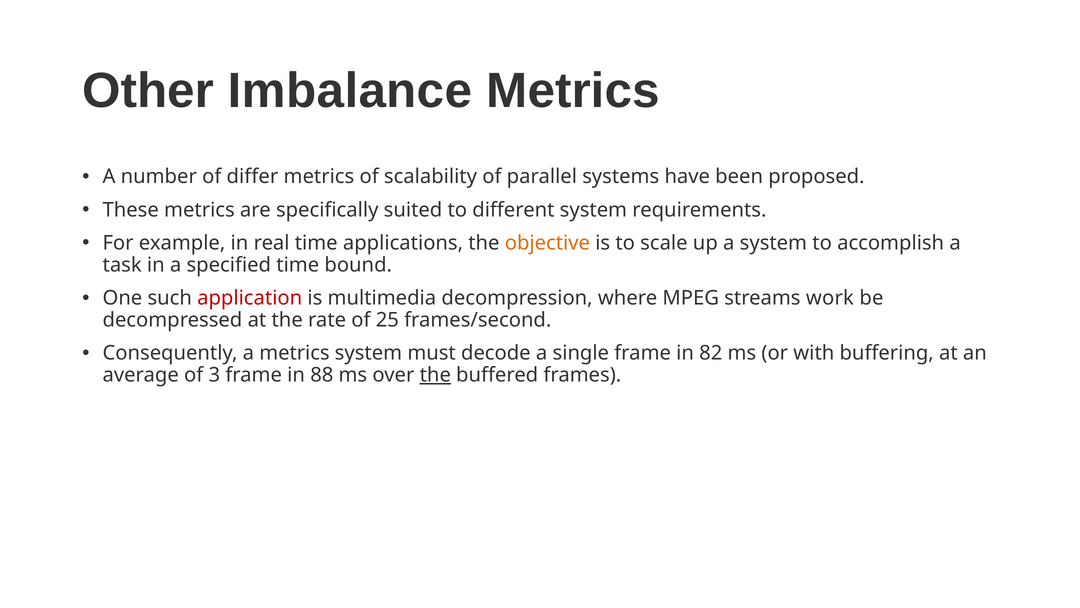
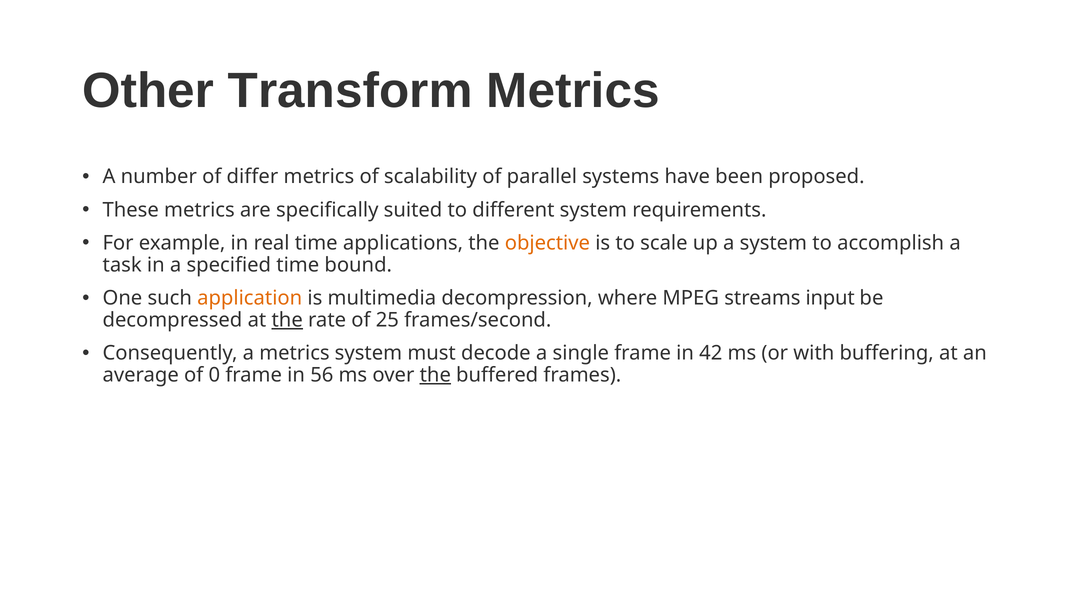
Imbalance: Imbalance -> Transform
application colour: red -> orange
work: work -> input
the at (287, 320) underline: none -> present
82: 82 -> 42
3: 3 -> 0
88: 88 -> 56
